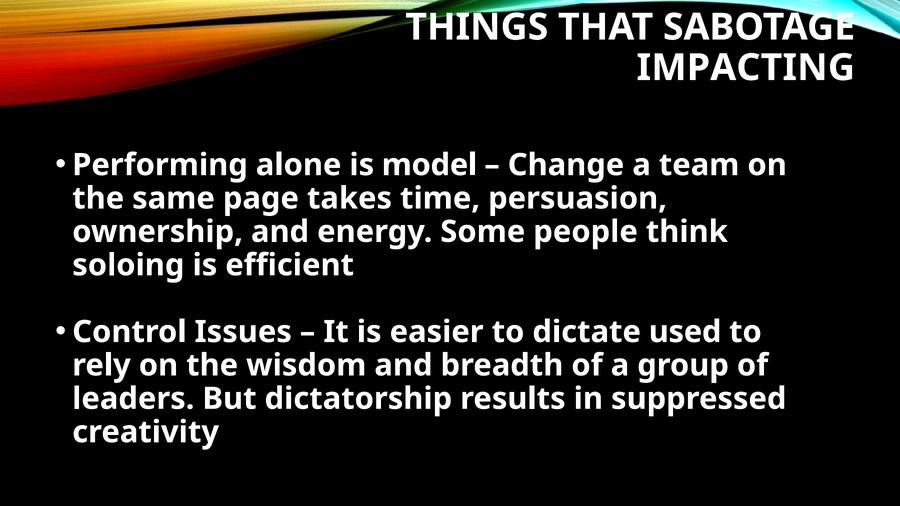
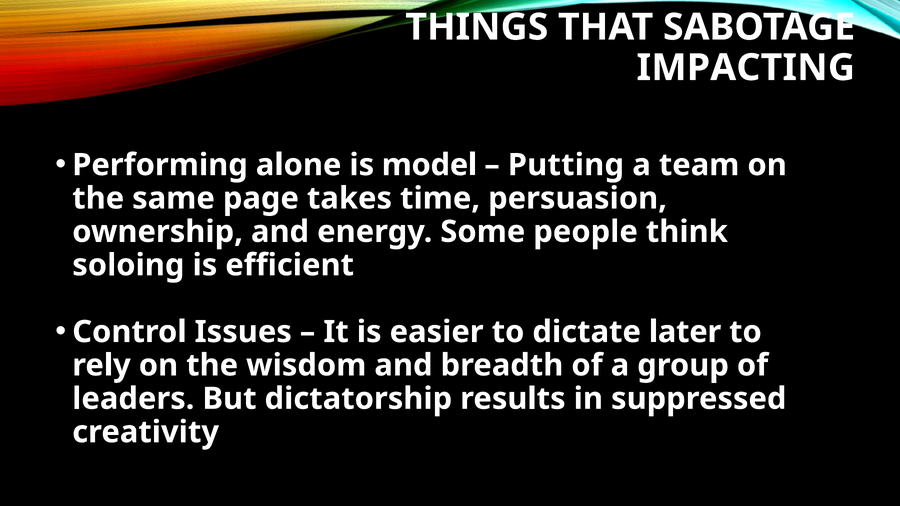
Change: Change -> Putting
used: used -> later
